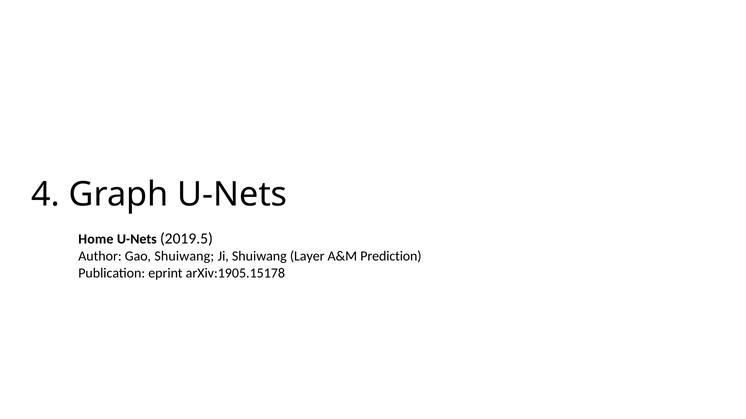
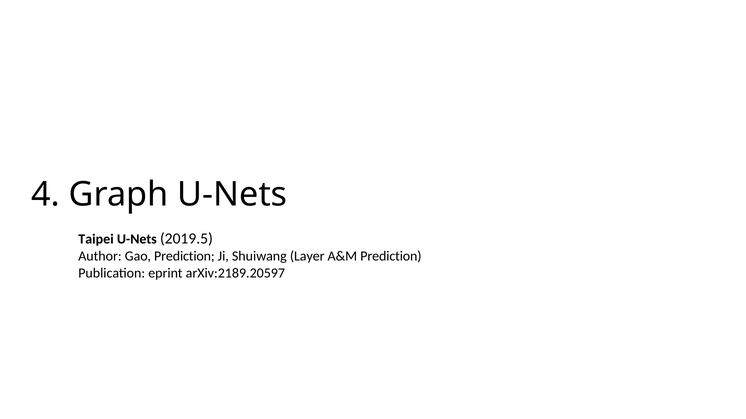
Home: Home -> Taipei
Gao Shuiwang: Shuiwang -> Prediction
arXiv:1905.15178: arXiv:1905.15178 -> arXiv:2189.20597
